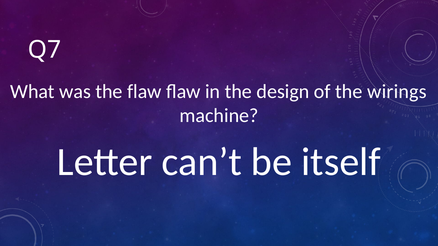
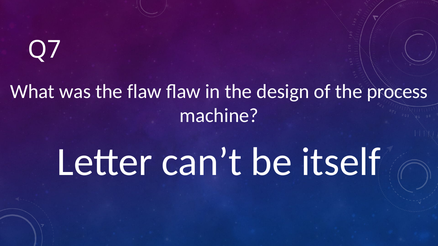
wirings: wirings -> process
